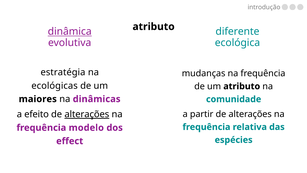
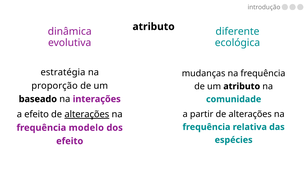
dinâmica underline: present -> none
ecológicas: ecológicas -> proporção
maiores: maiores -> baseado
dinâmicas: dinâmicas -> interações
effect at (70, 141): effect -> efeito
